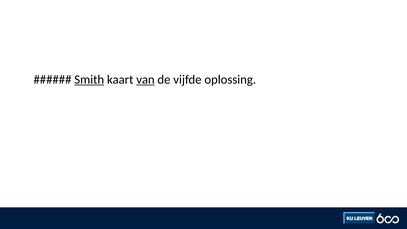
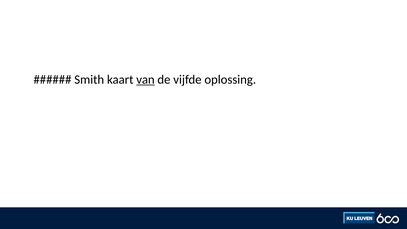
Smith underline: present -> none
